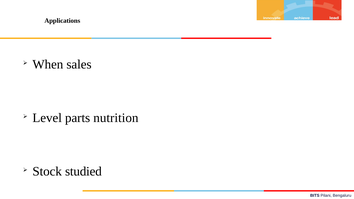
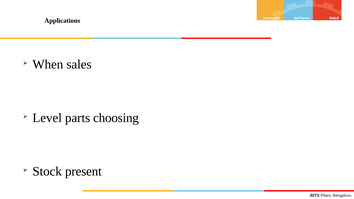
nutrition: nutrition -> choosing
studied: studied -> present
